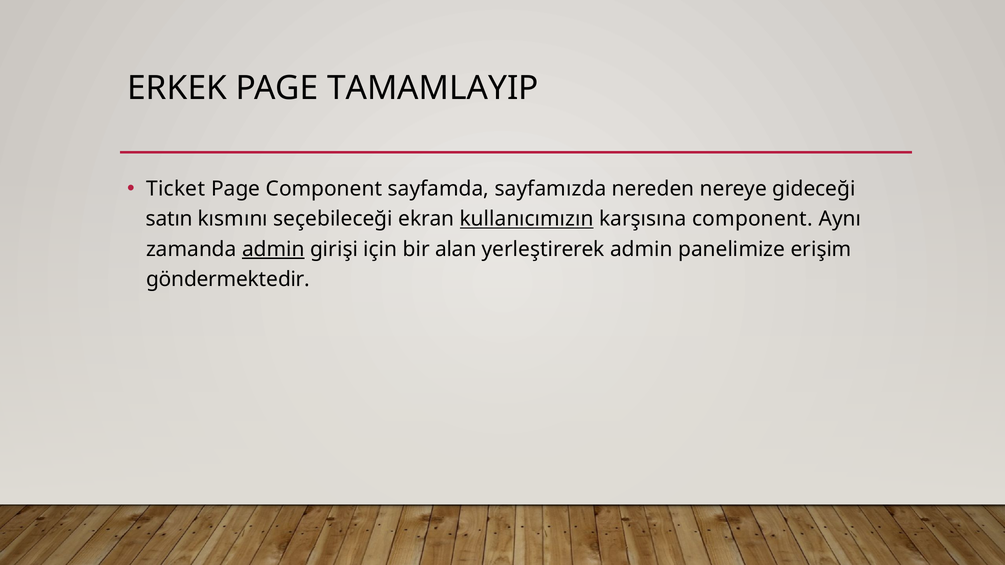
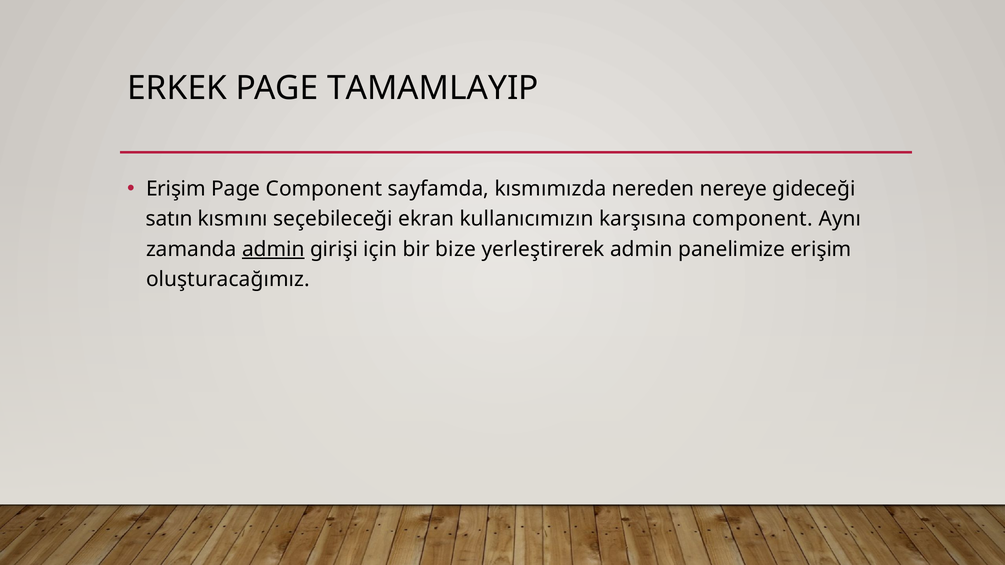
Ticket at (176, 189): Ticket -> Erişim
sayfamızda: sayfamızda -> kısmımızda
kullanıcımızın underline: present -> none
alan: alan -> bize
göndermektedir: göndermektedir -> oluşturacağımız
